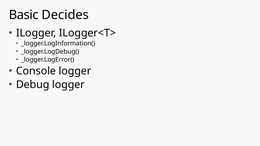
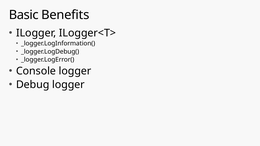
Decides: Decides -> Benefits
